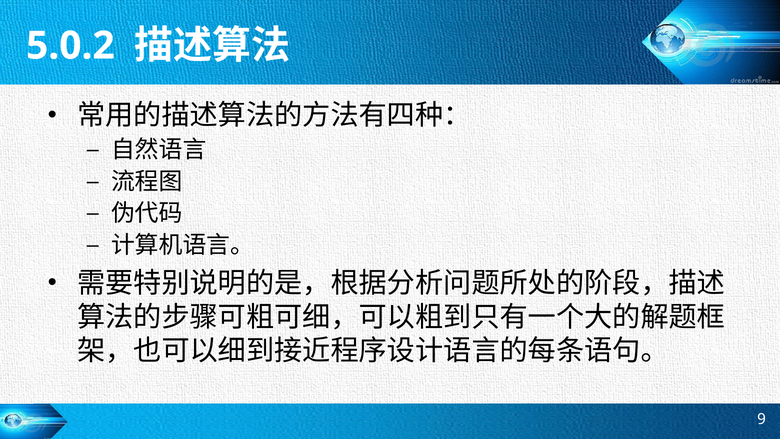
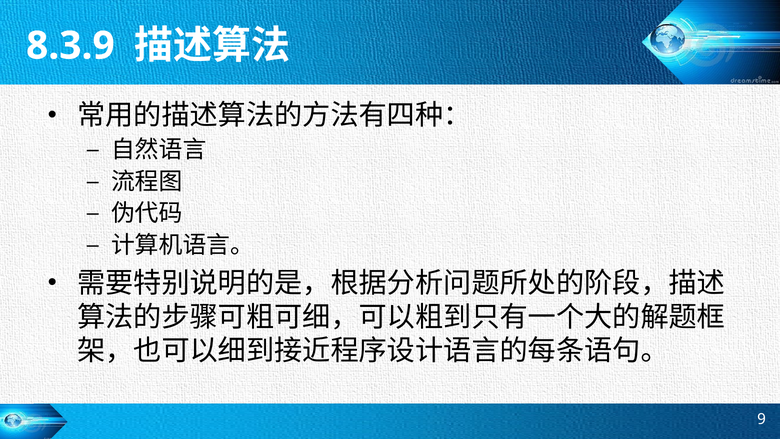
5.0.2: 5.0.2 -> 8.3.9
